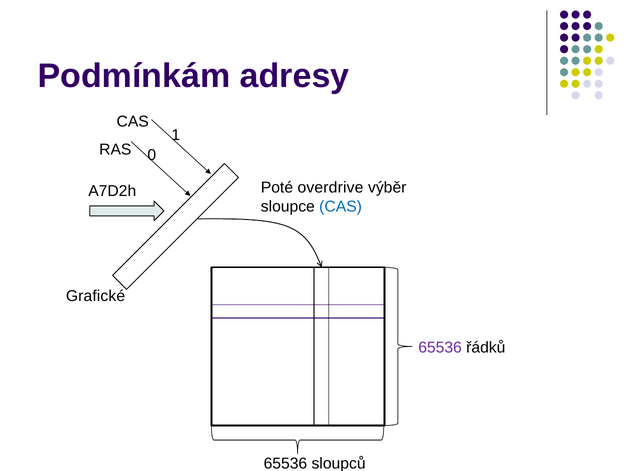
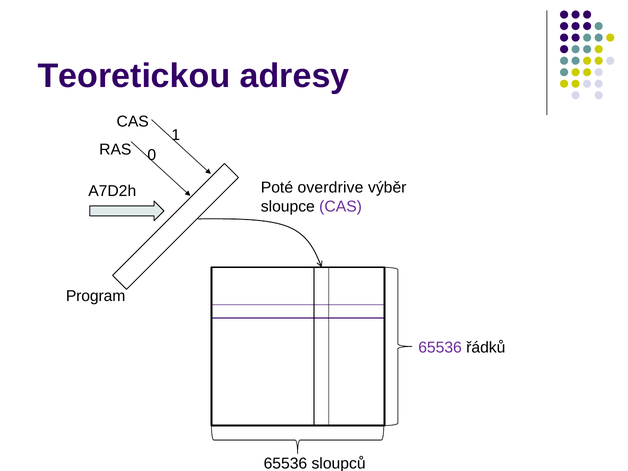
Podmínkám: Podmínkám -> Teoretickou
CAS at (341, 206) colour: blue -> purple
Grafické: Grafické -> Program
